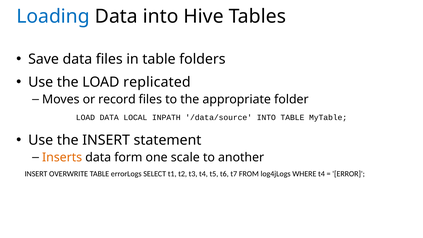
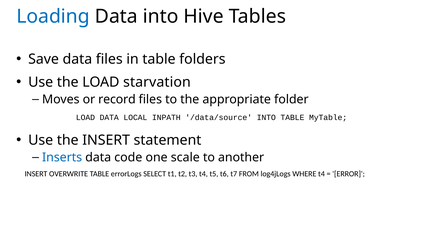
replicated: replicated -> starvation
Inserts colour: orange -> blue
form: form -> code
